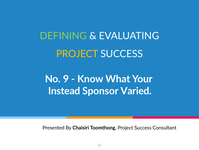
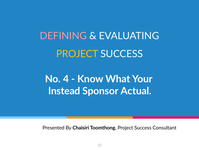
DEFINING colour: light green -> pink
9: 9 -> 4
Varied: Varied -> Actual
